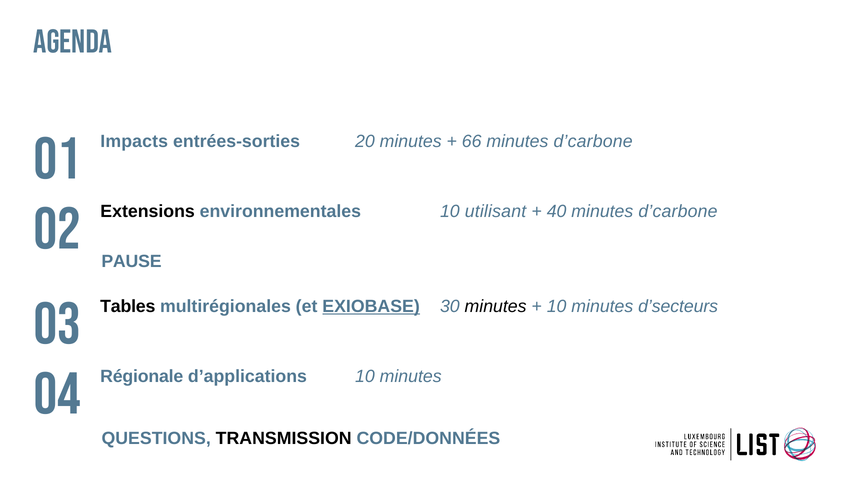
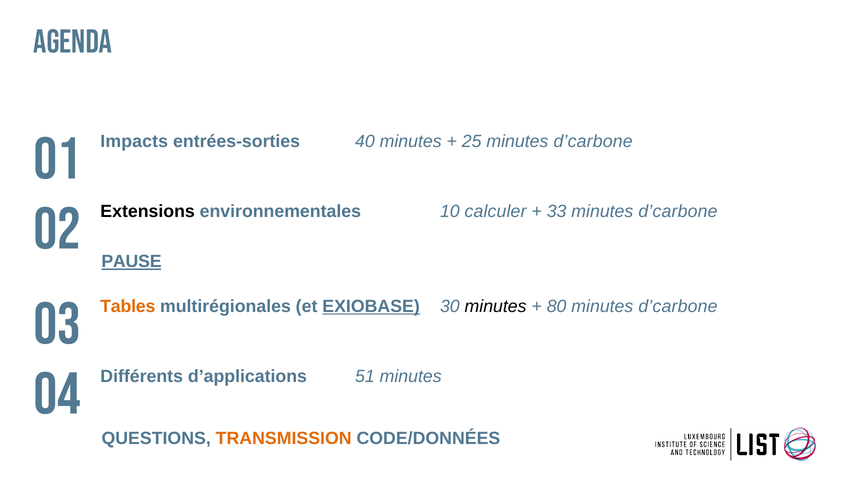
20: 20 -> 40
66: 66 -> 25
utilisant: utilisant -> calculer
40: 40 -> 33
PAUSE underline: none -> present
Tables colour: black -> orange
10 at (557, 307): 10 -> 80
d’secteurs at (678, 307): d’secteurs -> d’carbone
Régionale: Régionale -> Différents
d’applications 10: 10 -> 51
TRANSMISSION colour: black -> orange
